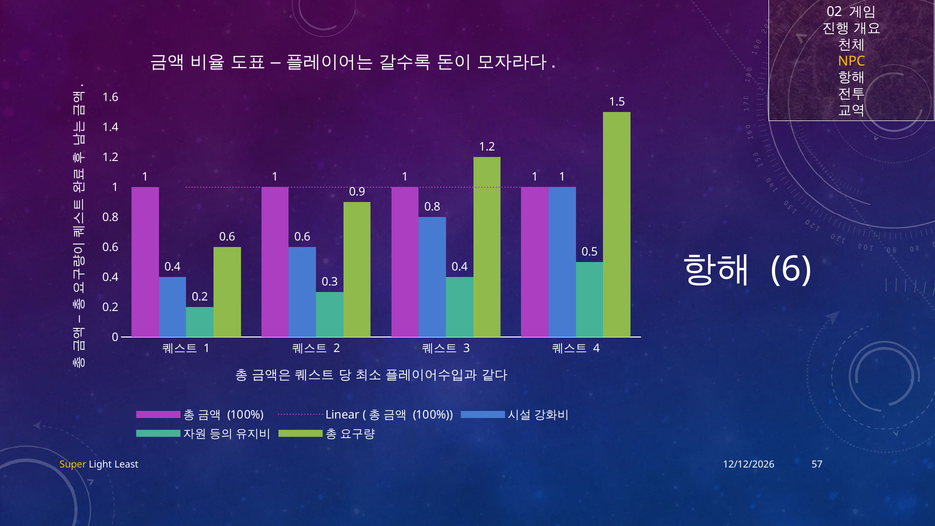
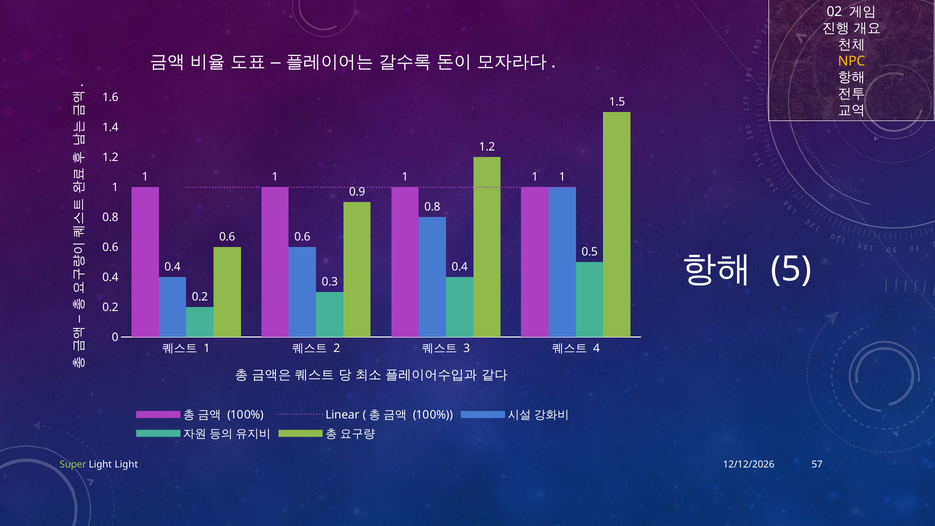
6: 6 -> 5
Super colour: yellow -> light green
Light Least: Least -> Light
